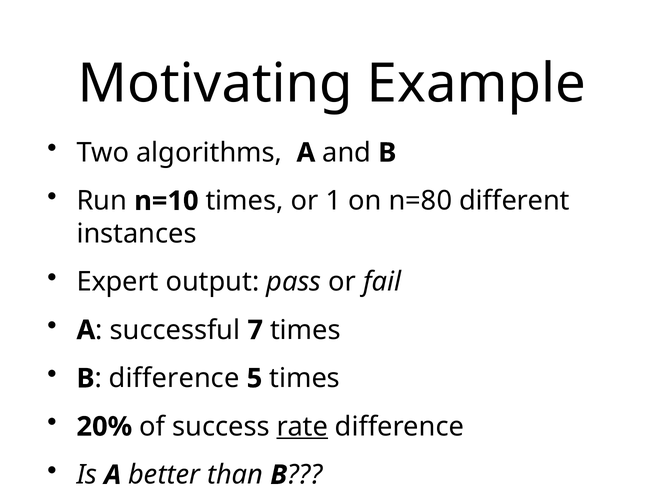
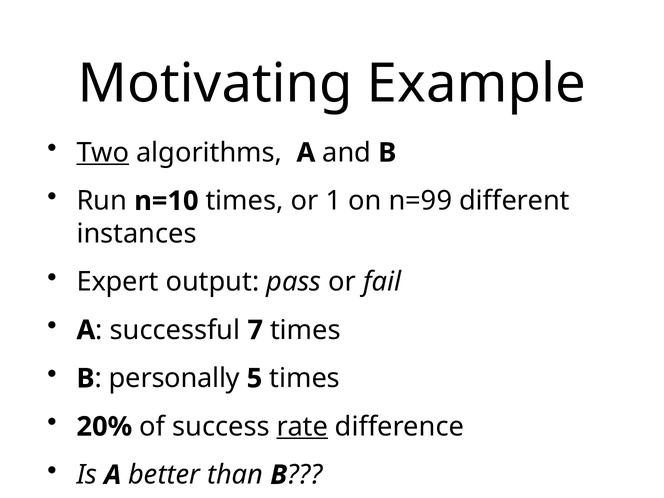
Two underline: none -> present
n=80: n=80 -> n=99
difference at (174, 378): difference -> personally
